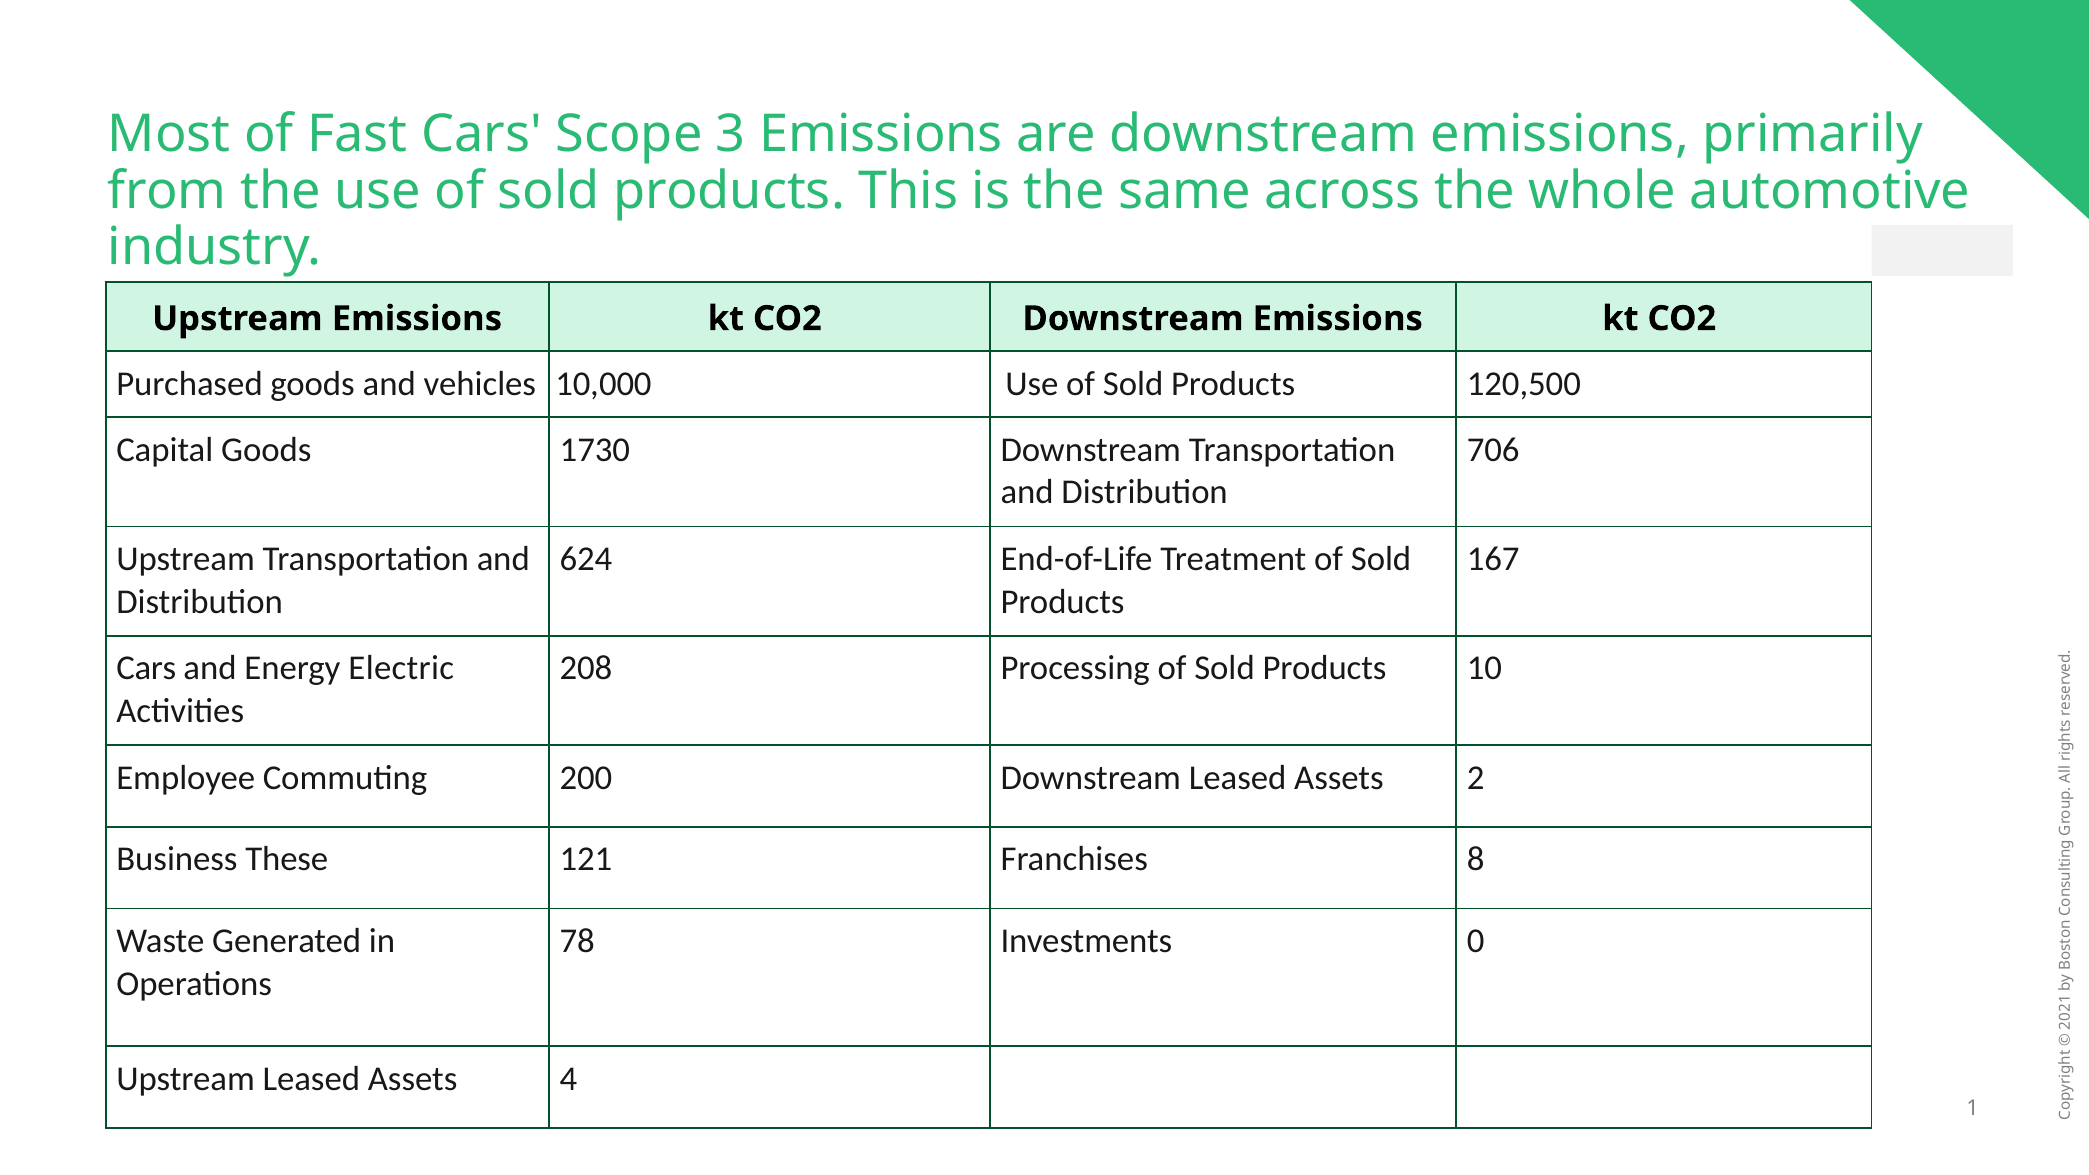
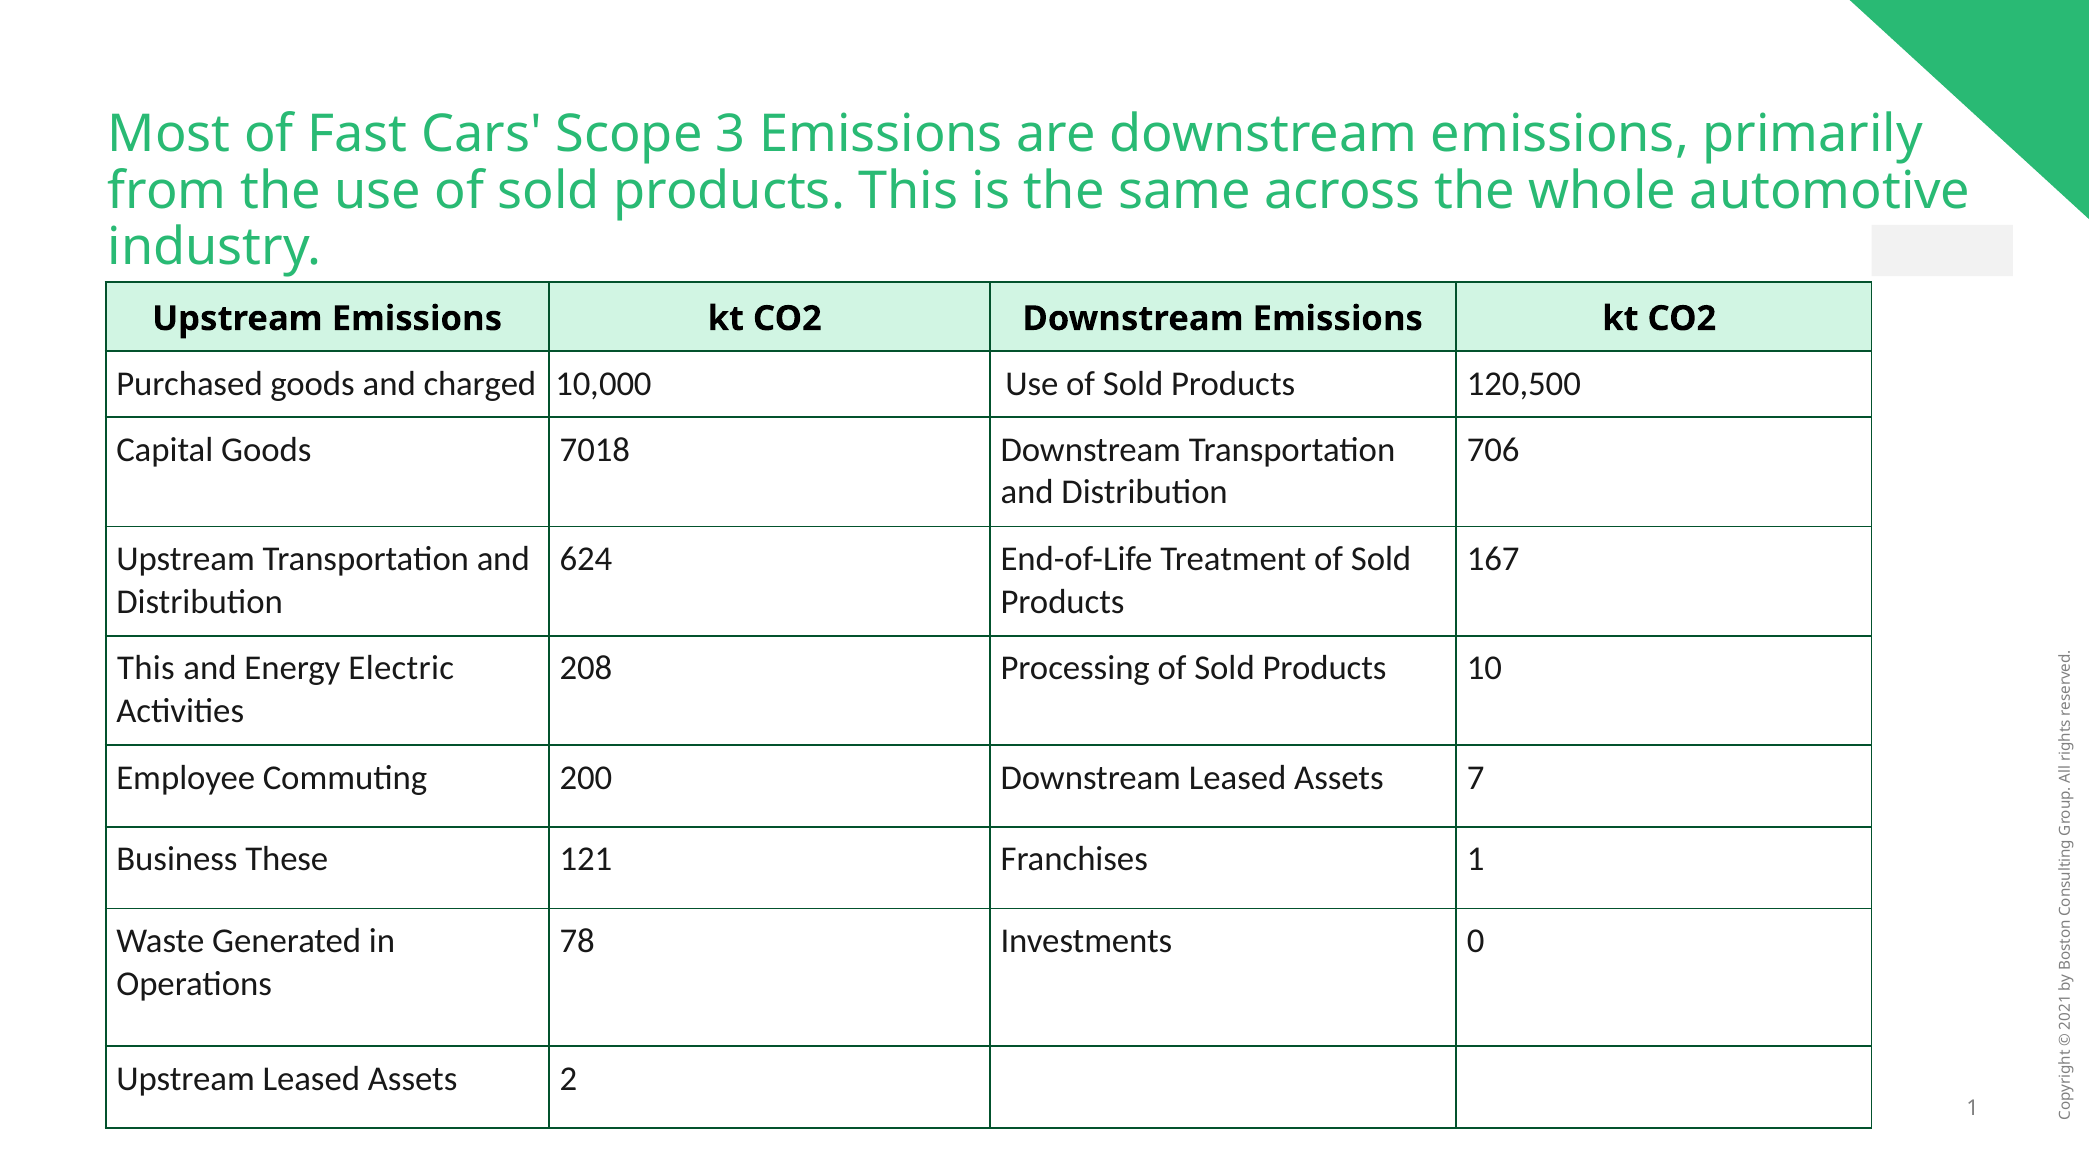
vehicles: vehicles -> charged
1730: 1730 -> 7018
Cars at (146, 668): Cars -> This
Assets 2: 2 -> 7
Franchises 8: 8 -> 1
Assets 4: 4 -> 2
